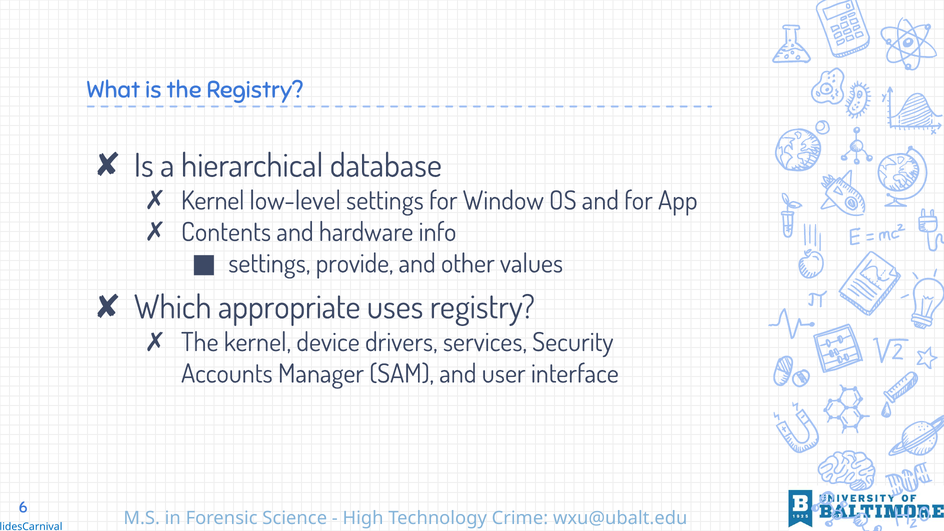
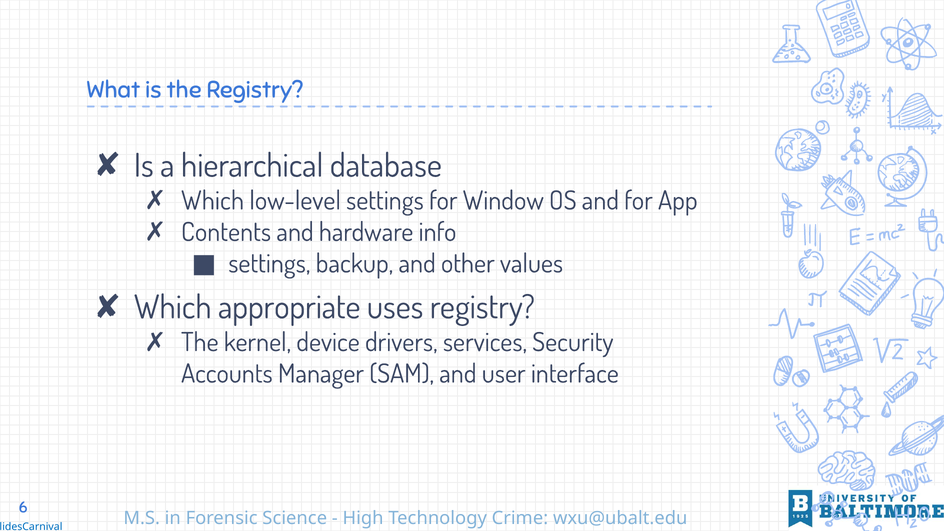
Kernel at (213, 201): Kernel -> Which
provide: provide -> backup
